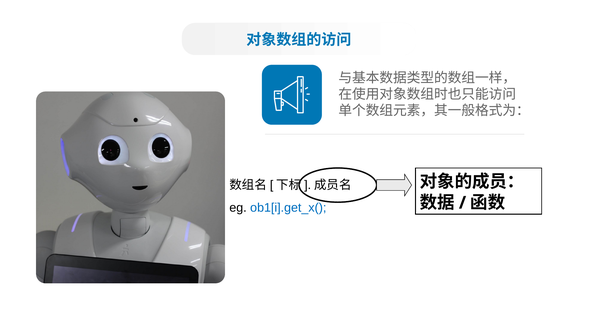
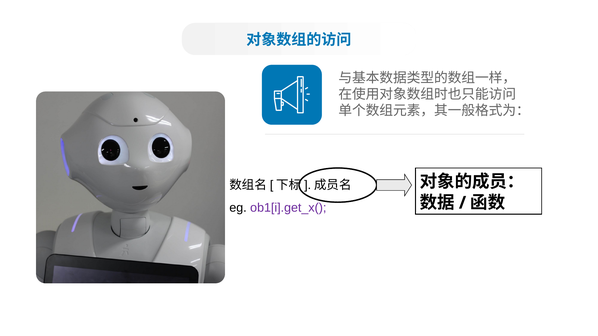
ob1[i].get_x( colour: blue -> purple
